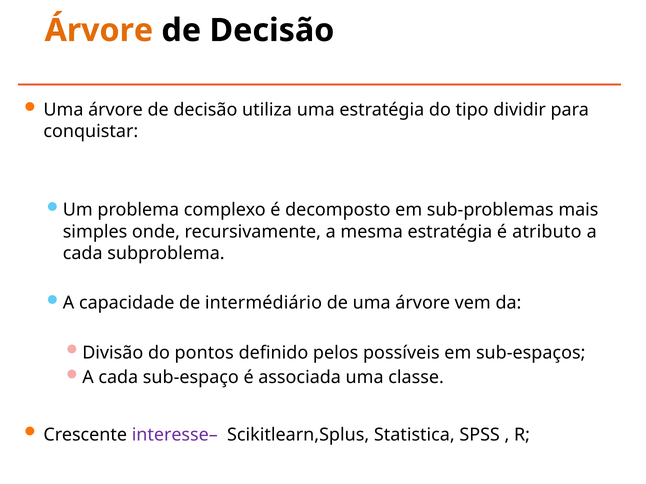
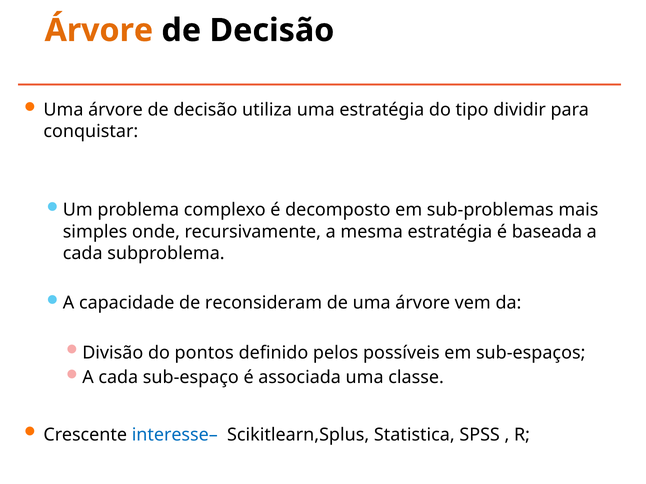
atributo: atributo -> baseada
intermédiário: intermédiário -> reconsideram
interesse– colour: purple -> blue
